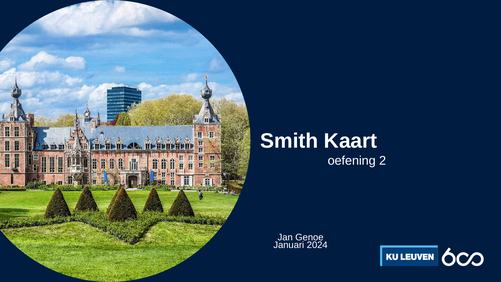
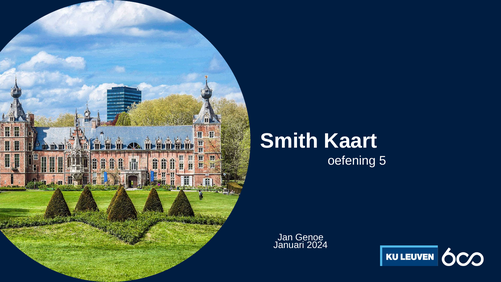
2: 2 -> 5
